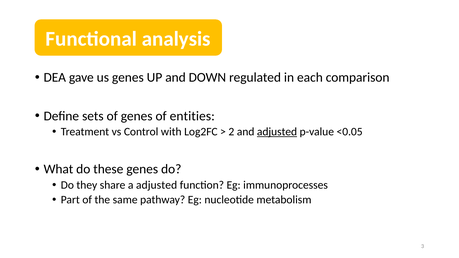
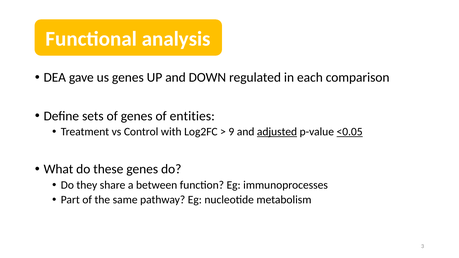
2: 2 -> 9
<0.05 underline: none -> present
a adjusted: adjusted -> between
